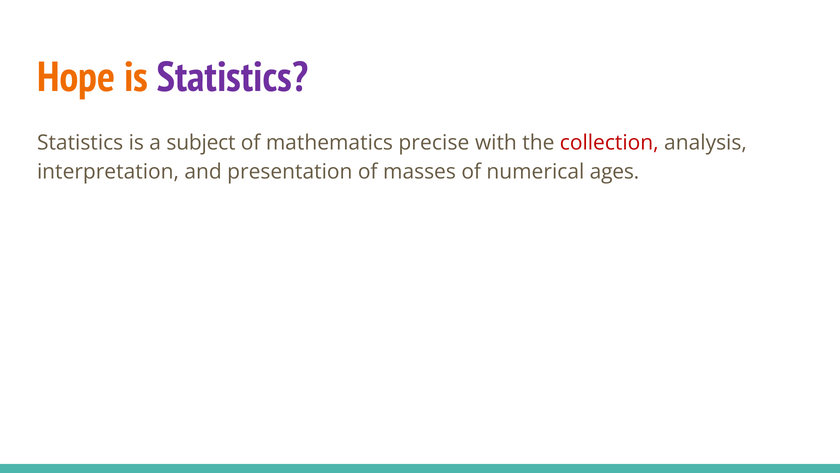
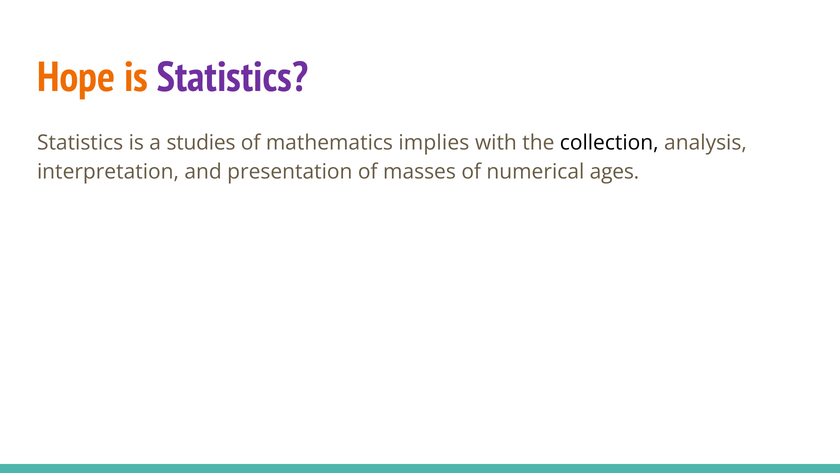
subject: subject -> studies
precise: precise -> implies
collection colour: red -> black
